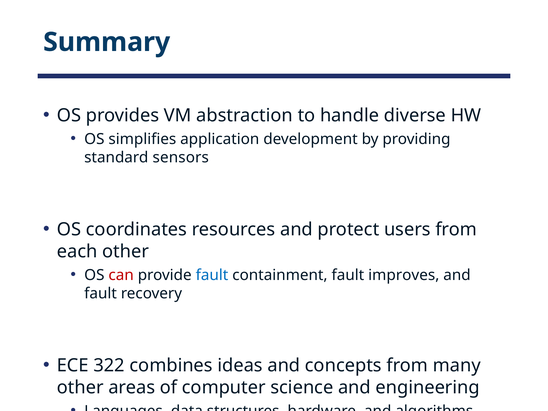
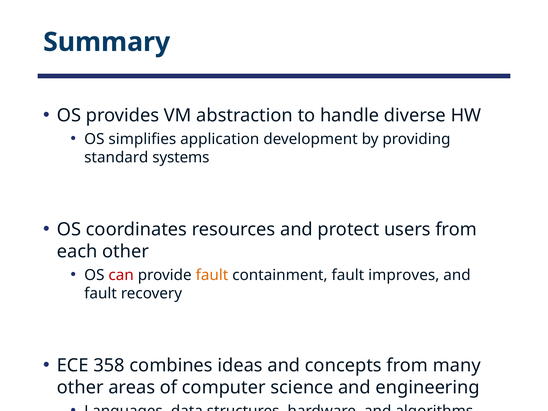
sensors: sensors -> systems
fault at (212, 275) colour: blue -> orange
322: 322 -> 358
